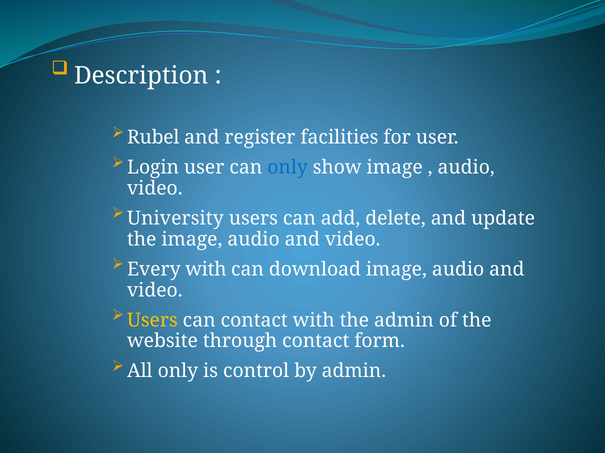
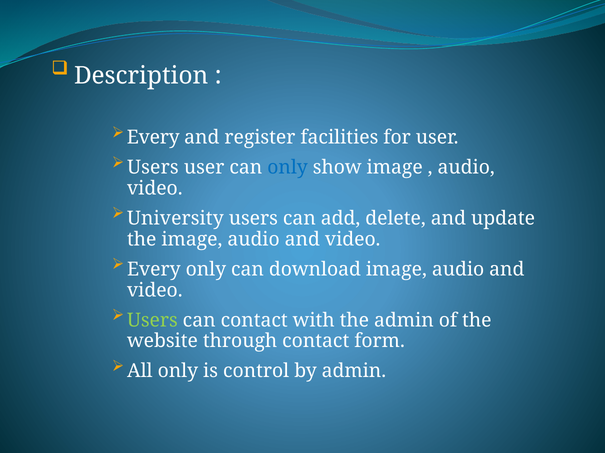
Rubel at (153, 138): Rubel -> Every
Login at (153, 168): Login -> Users
Every with: with -> only
Users at (152, 321) colour: yellow -> light green
